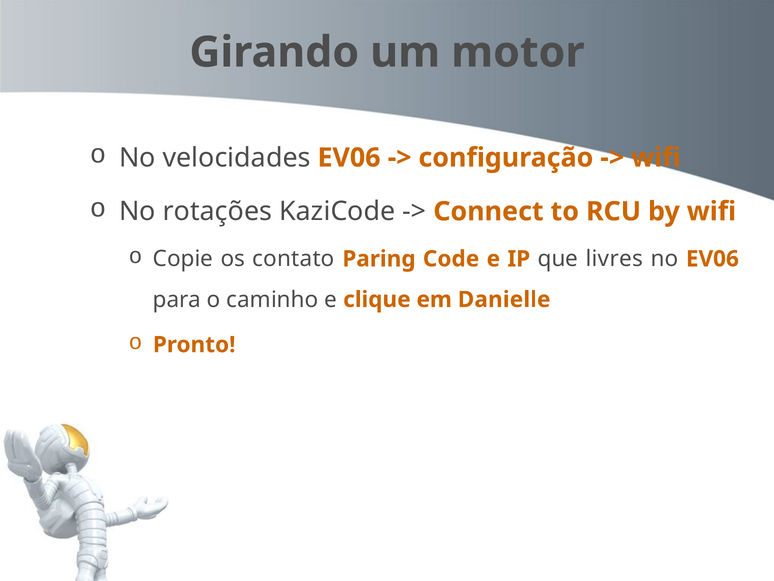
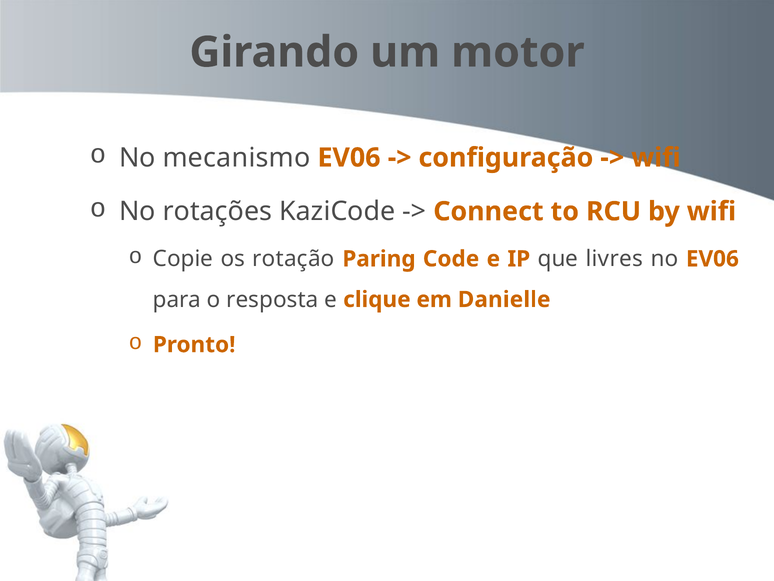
velocidades: velocidades -> mecanismo
contato: contato -> rotação
caminho: caminho -> resposta
